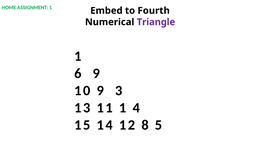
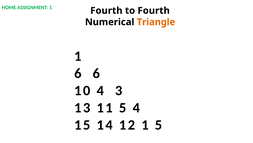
Embed at (106, 11): Embed -> Fourth
Triangle colour: purple -> orange
6 9: 9 -> 6
10 9: 9 -> 4
11 1: 1 -> 5
12 8: 8 -> 1
